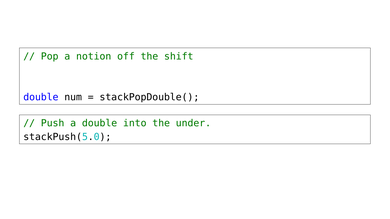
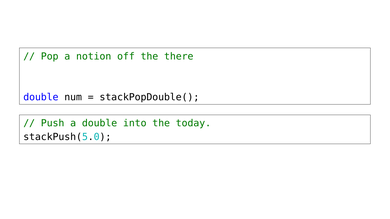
shift: shift -> there
under: under -> today
